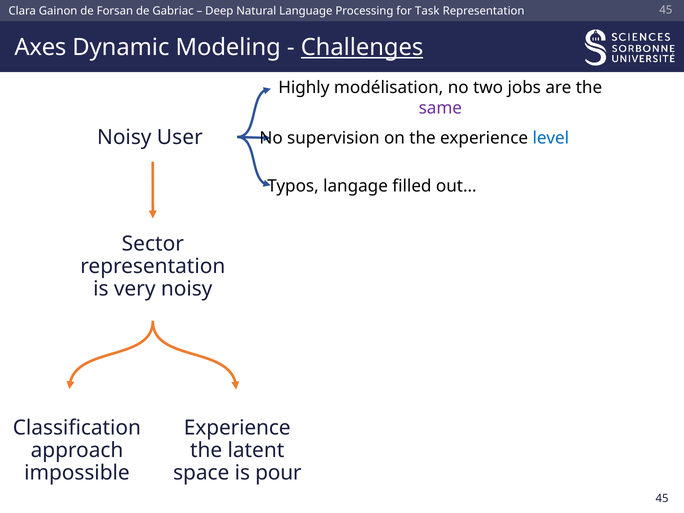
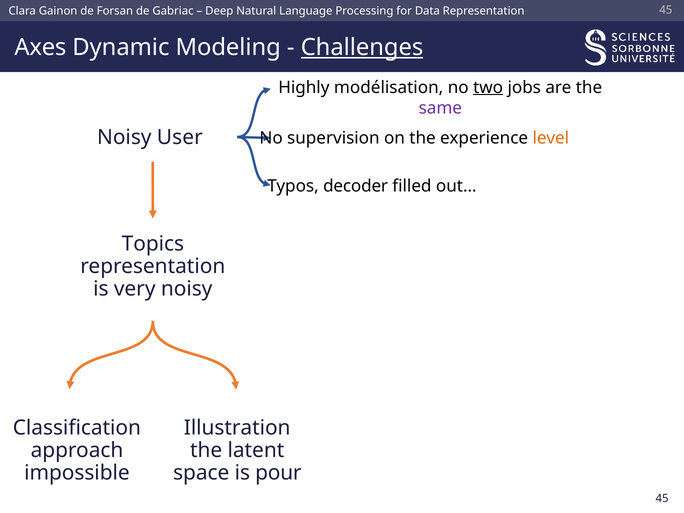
Task: Task -> Data
two underline: none -> present
level colour: blue -> orange
langage: langage -> decoder
Sector: Sector -> Topics
Experience at (237, 428): Experience -> Illustration
